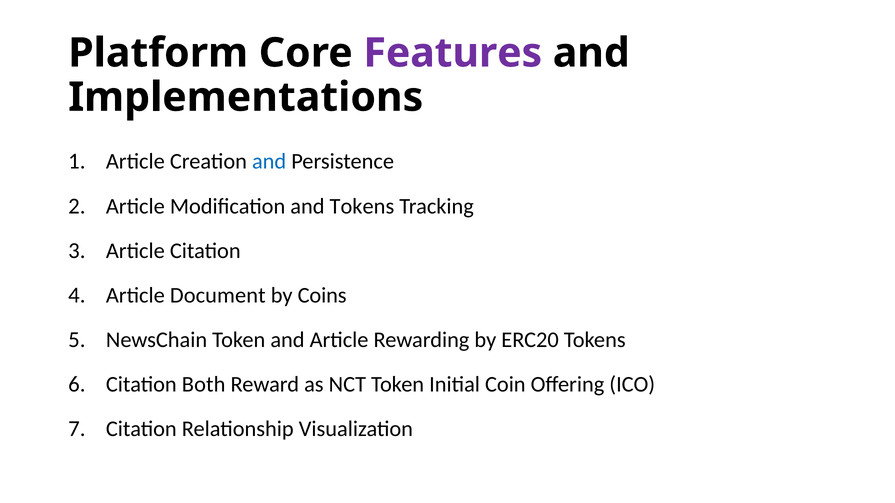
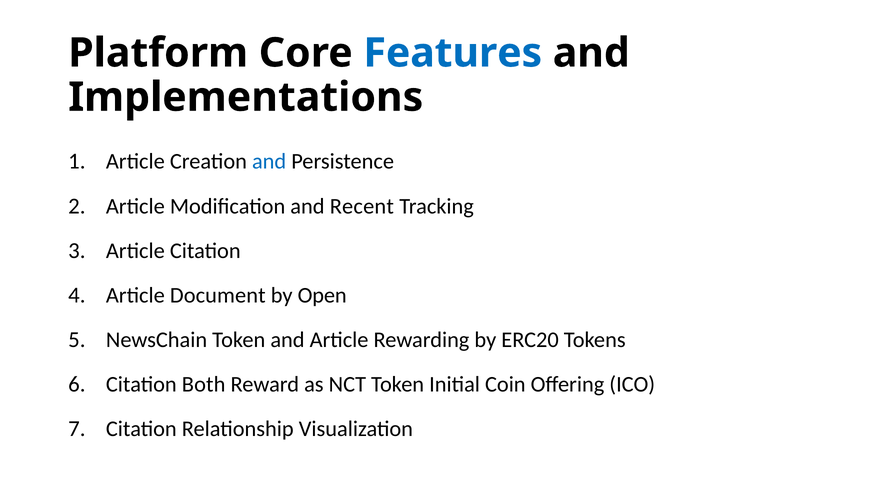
Features colour: purple -> blue
and Tokens: Tokens -> Recent
Coins: Coins -> Open
